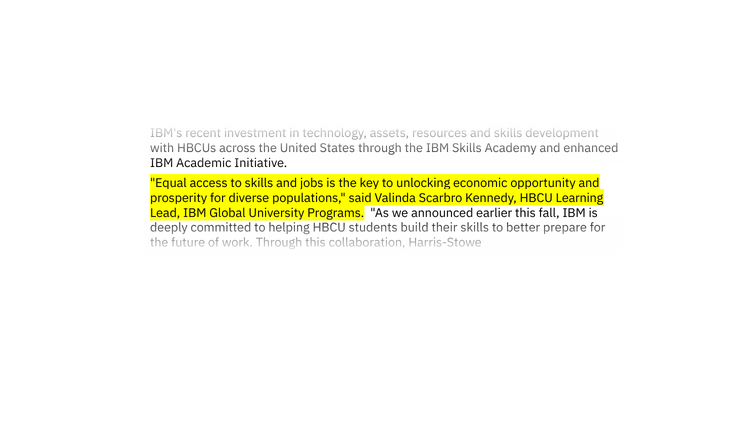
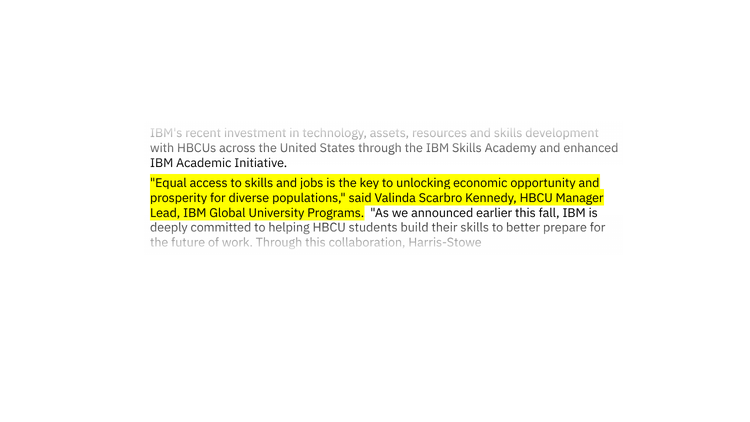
Learning: Learning -> Manager
